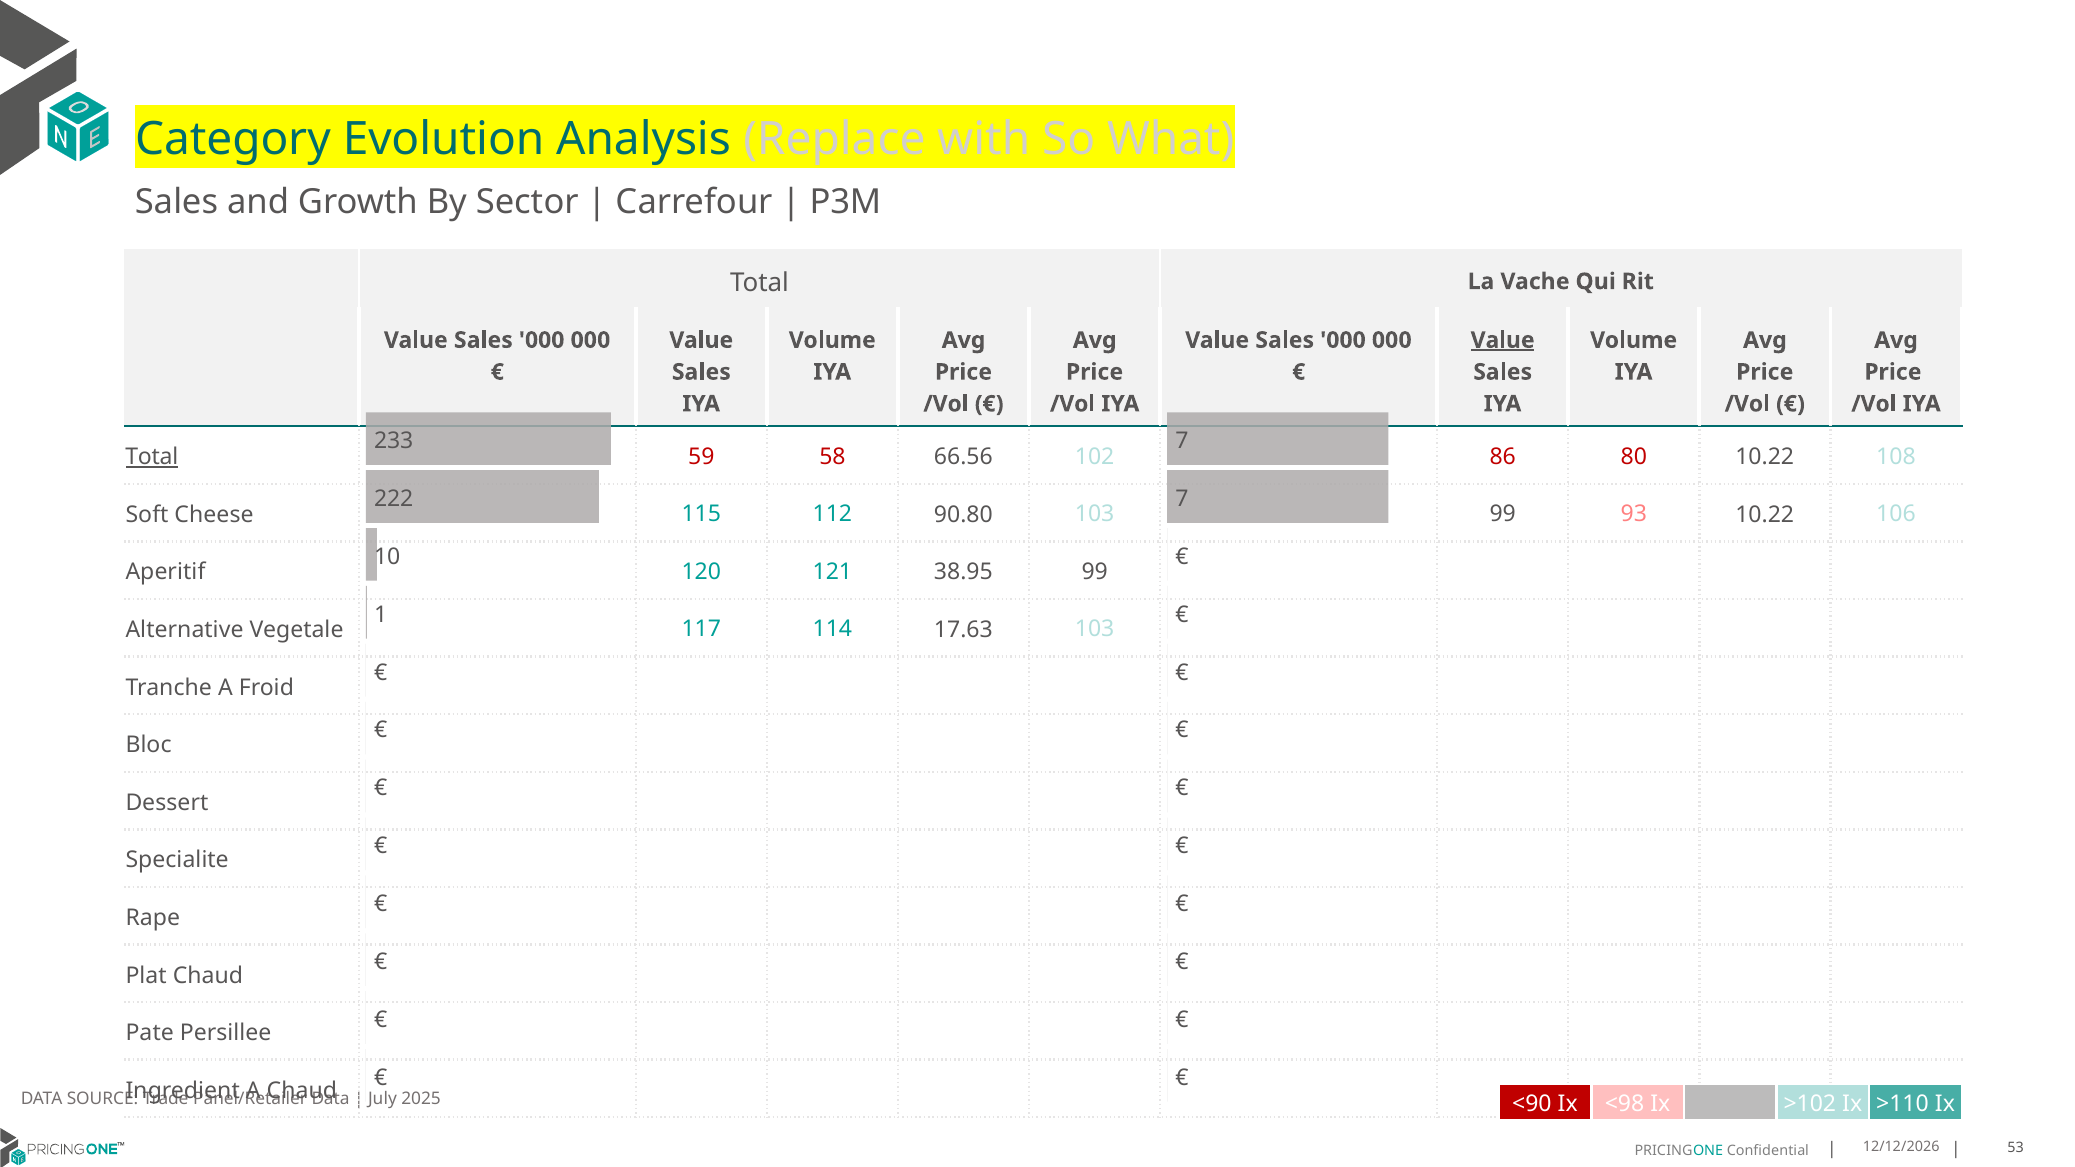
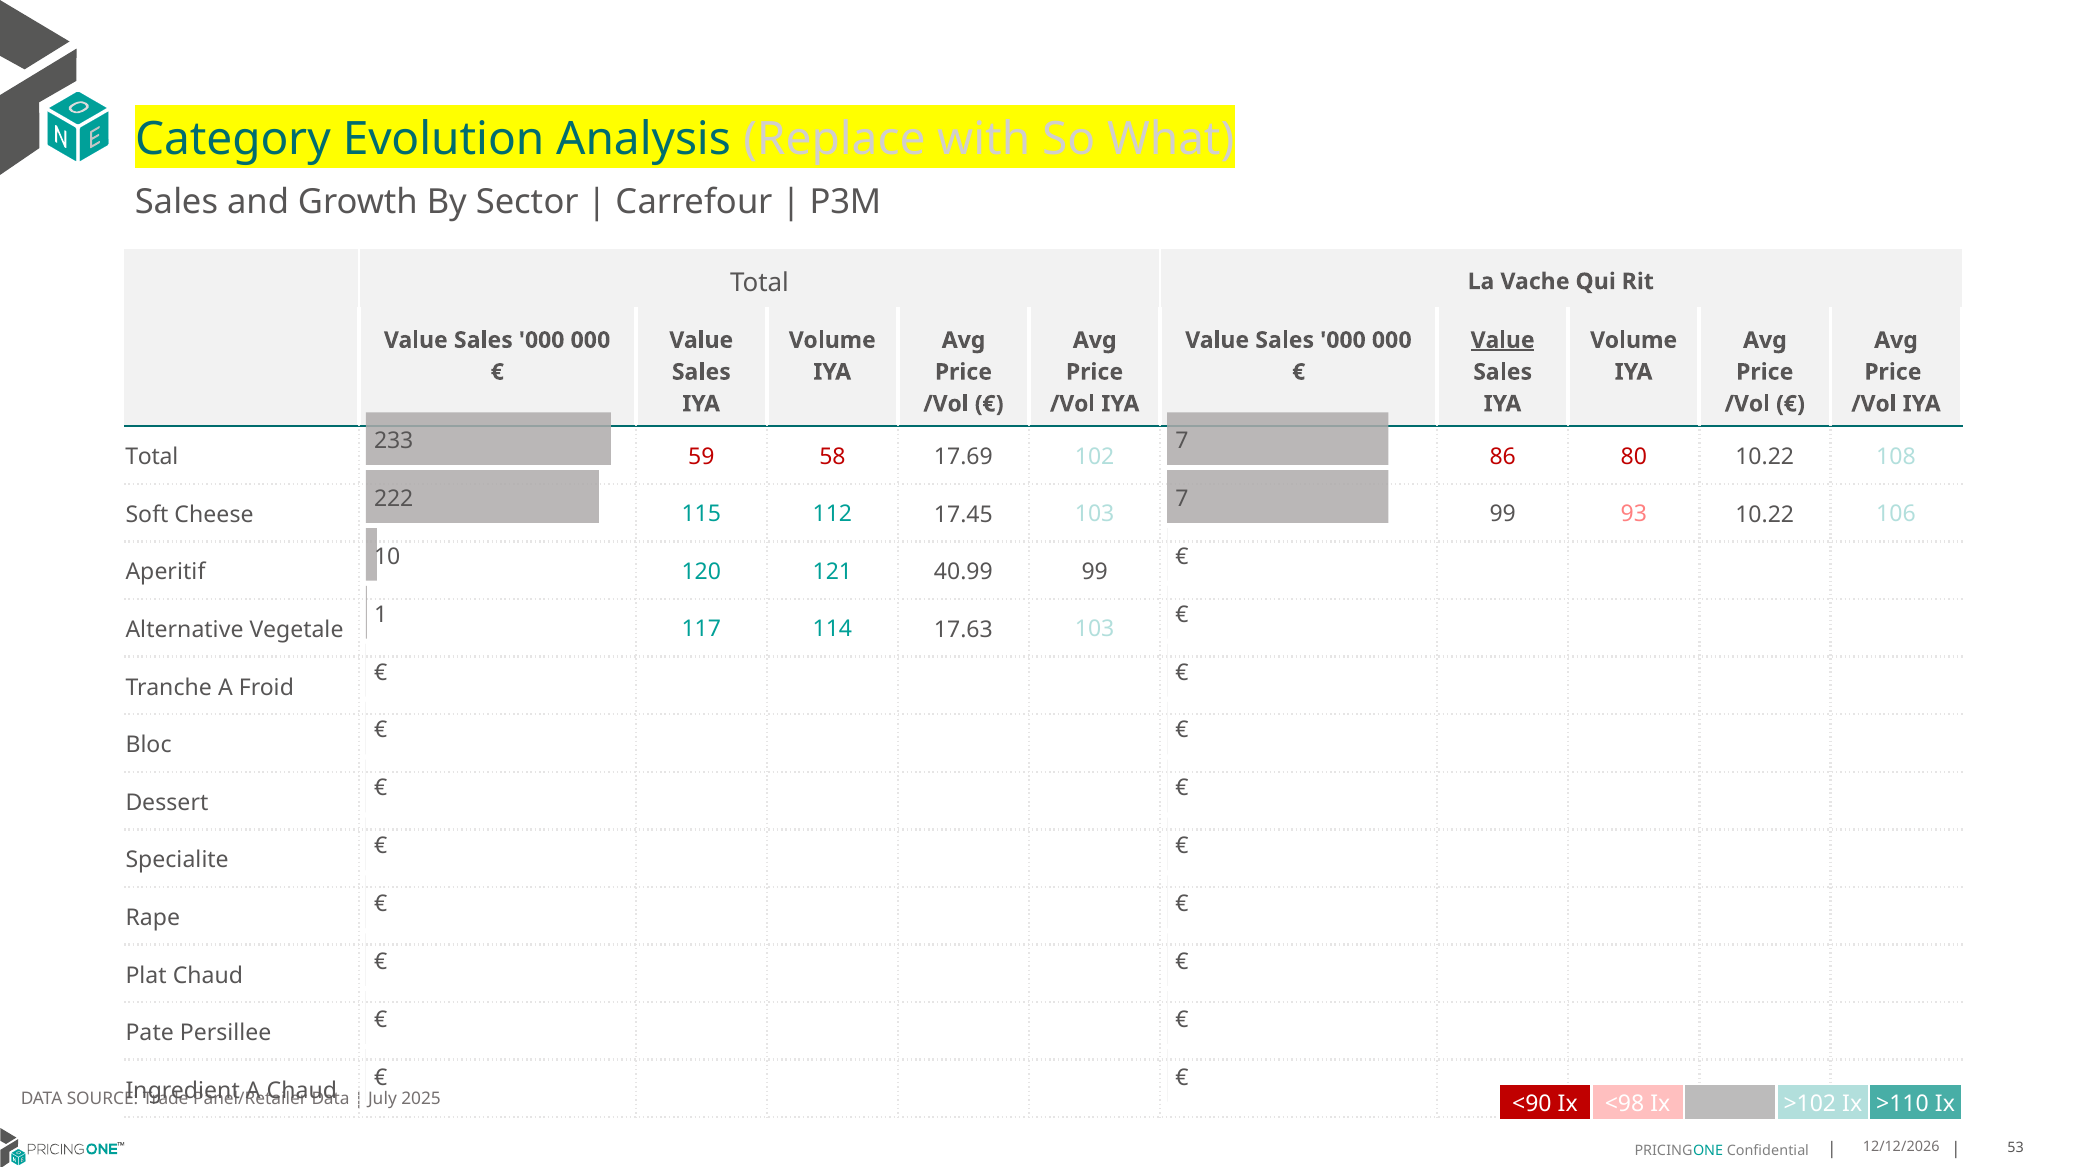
Total at (152, 457) underline: present -> none
66.56: 66.56 -> 17.69
90.80: 90.80 -> 17.45
38.95: 38.95 -> 40.99
